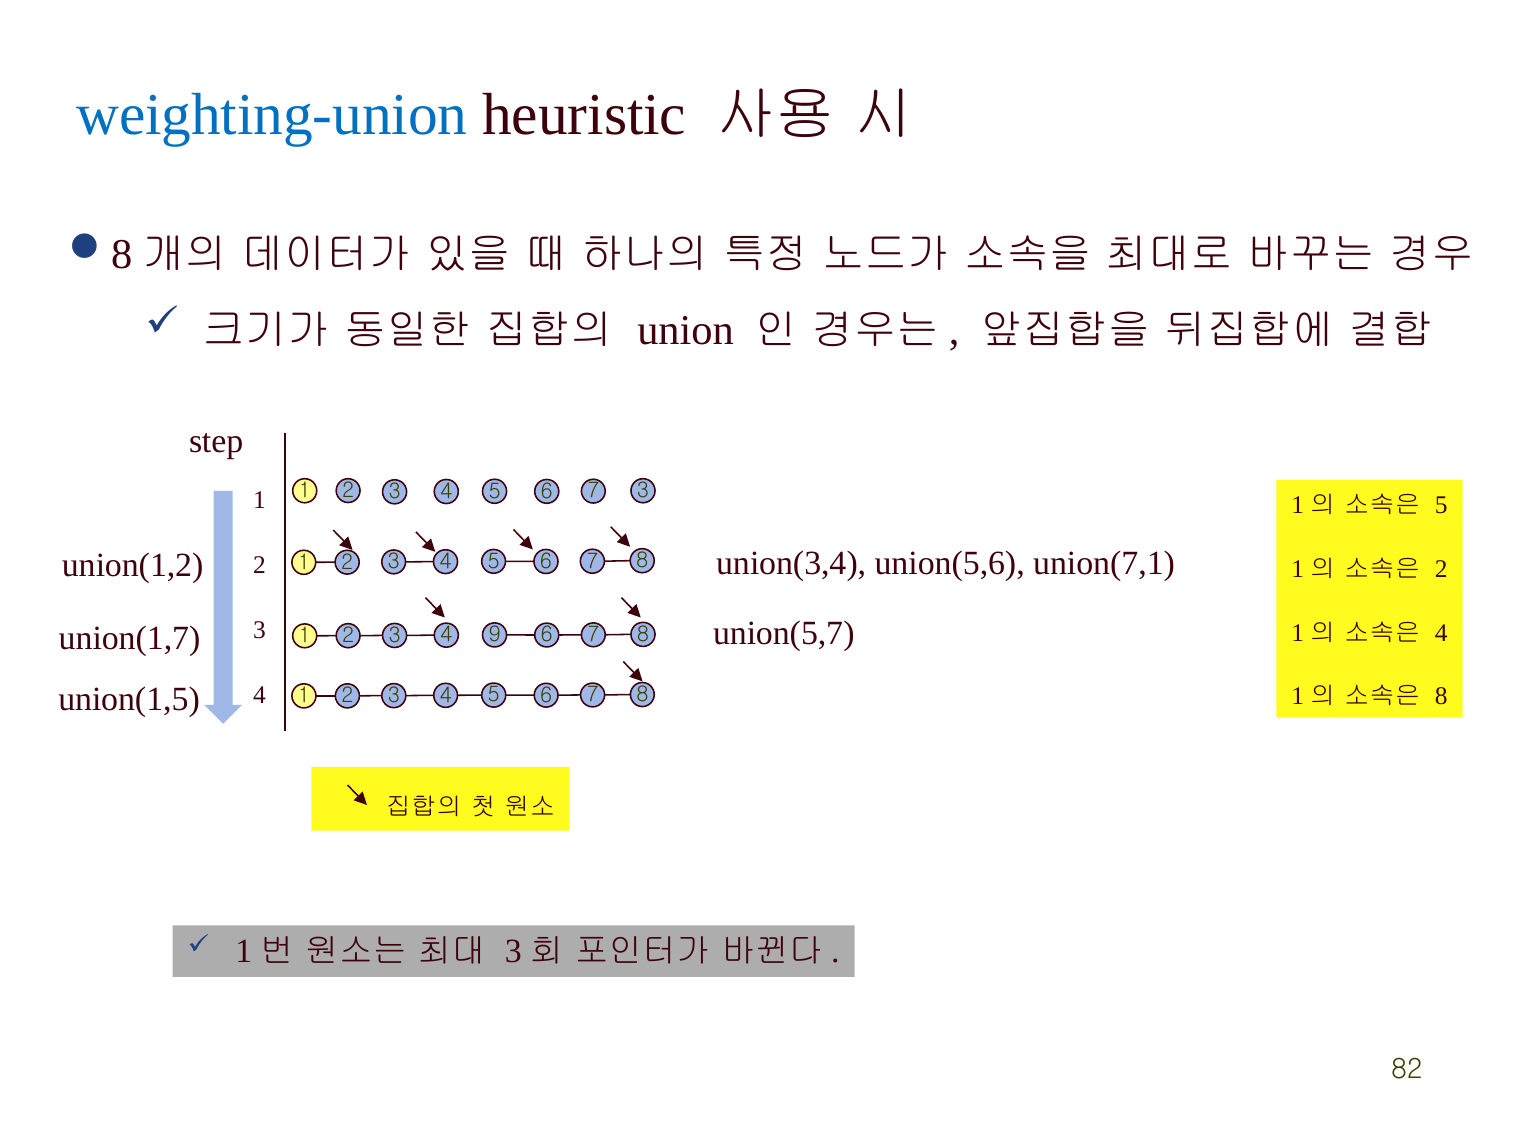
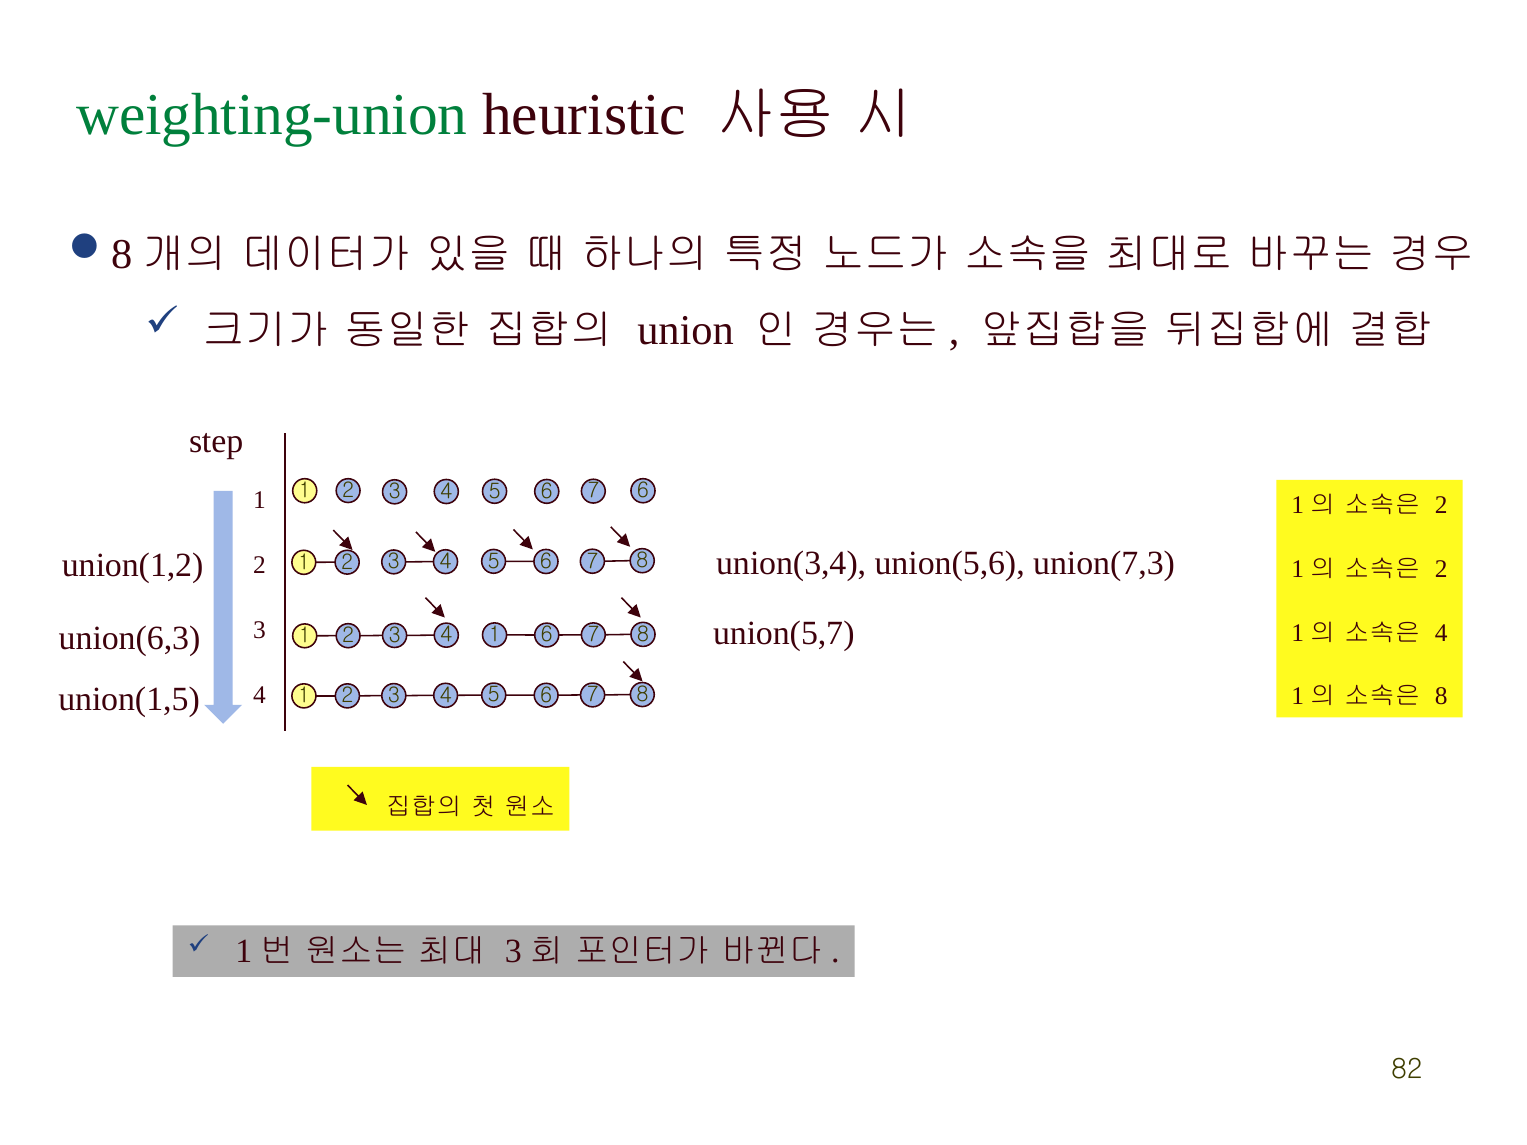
weighting-union colour: blue -> green
3 3: 3 -> 6
5 at (1441, 506): 5 -> 2
union(7,1: union(7,1 -> union(7,3
union(1,7: union(1,7 -> union(6,3
4 9: 9 -> 1
